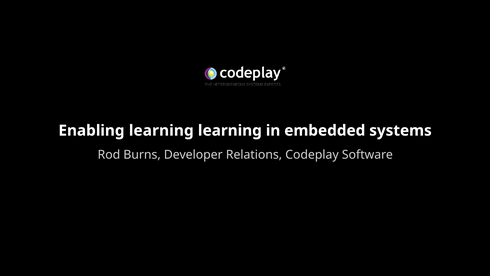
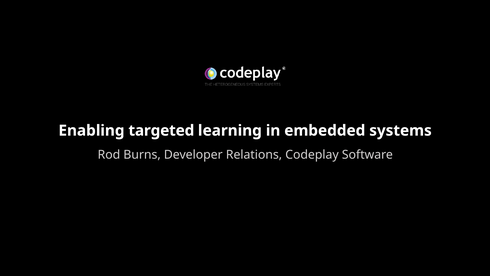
Enabling learning: learning -> targeted
